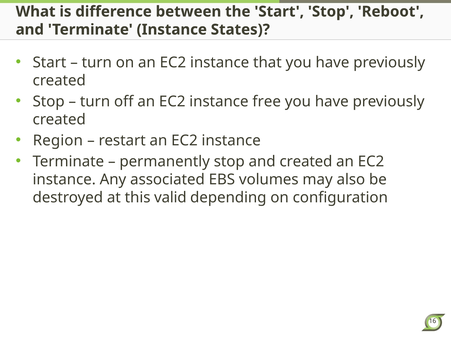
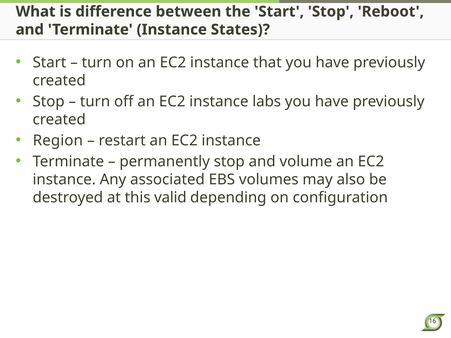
free: free -> labs
and created: created -> volume
